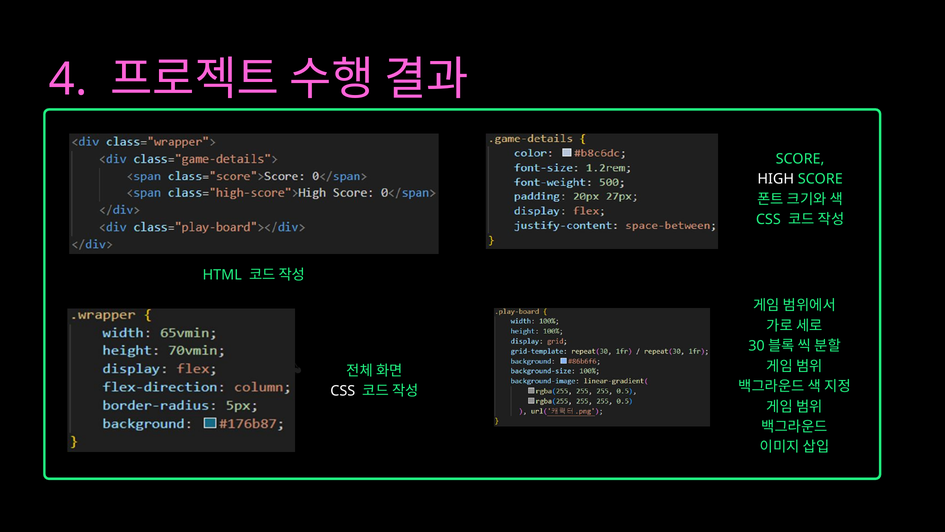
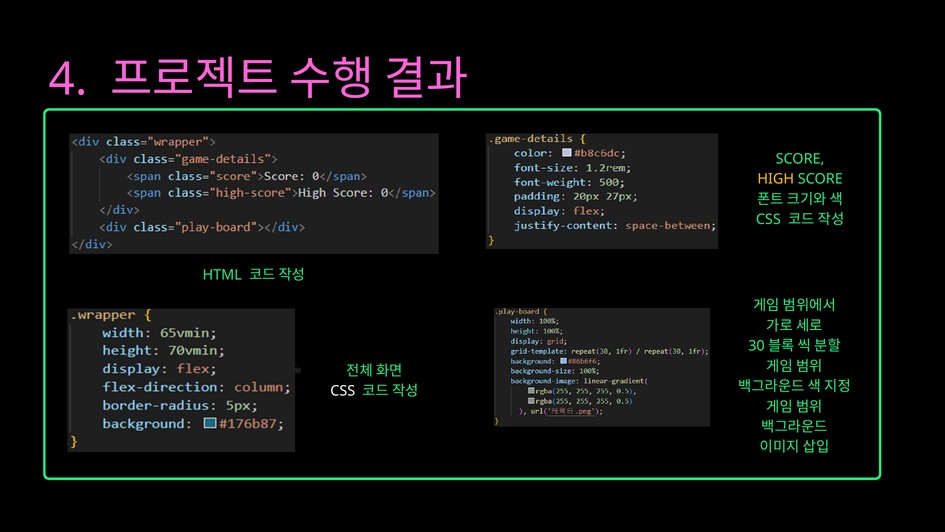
HIGH colour: white -> yellow
